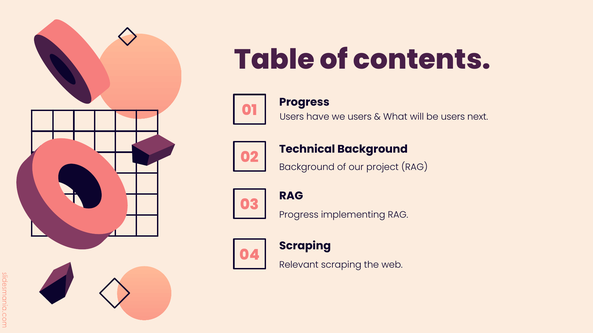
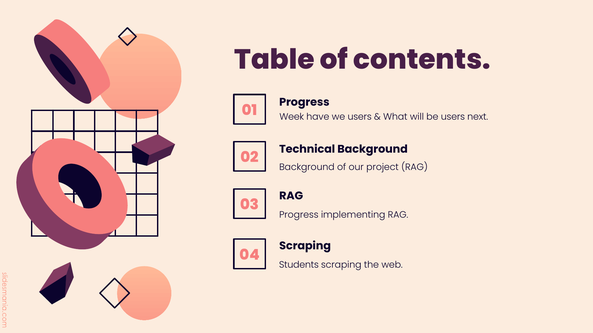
Users at (292, 117): Users -> Week
Relevant: Relevant -> Students
